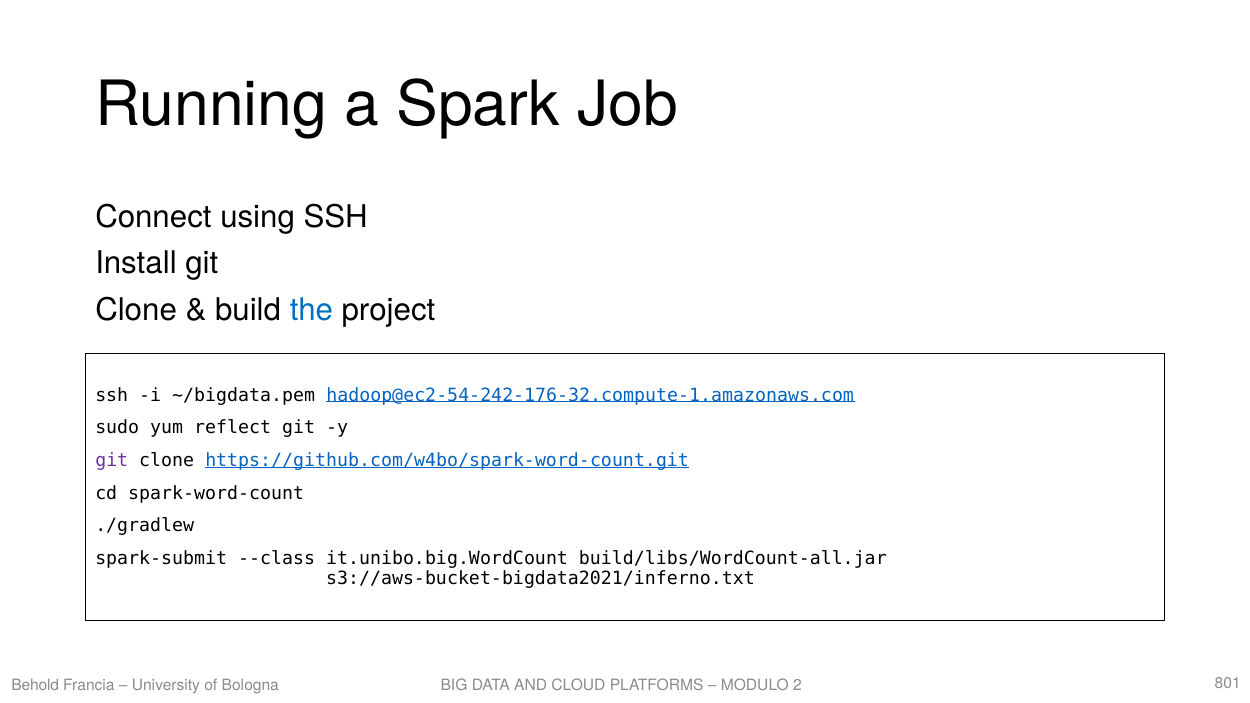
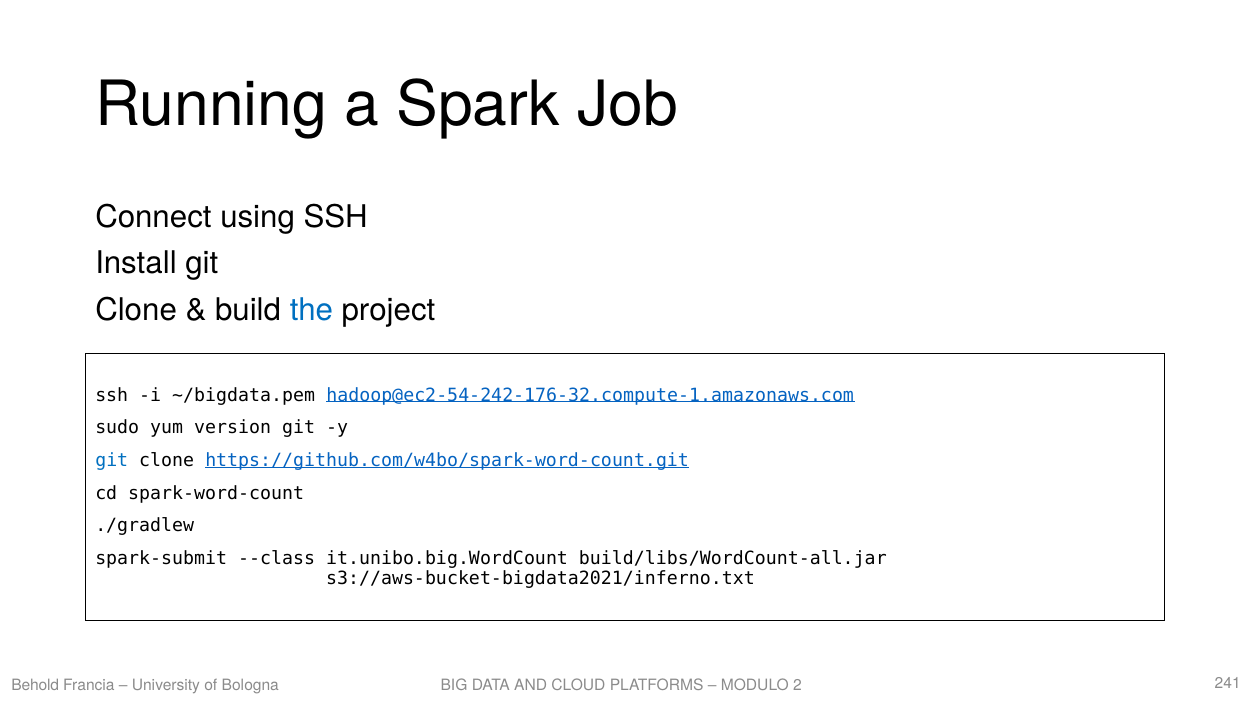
reflect: reflect -> version
git at (112, 461) colour: purple -> blue
801: 801 -> 241
